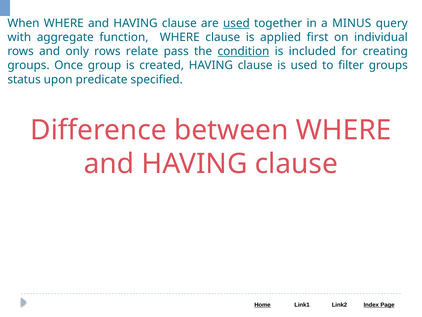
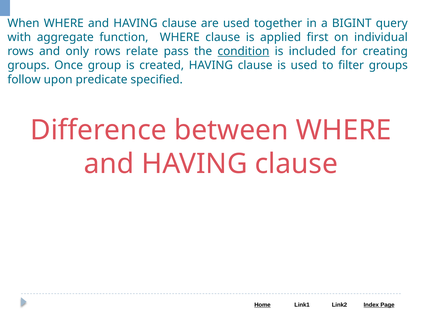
used at (236, 23) underline: present -> none
MINUS: MINUS -> BIGINT
status: status -> follow
